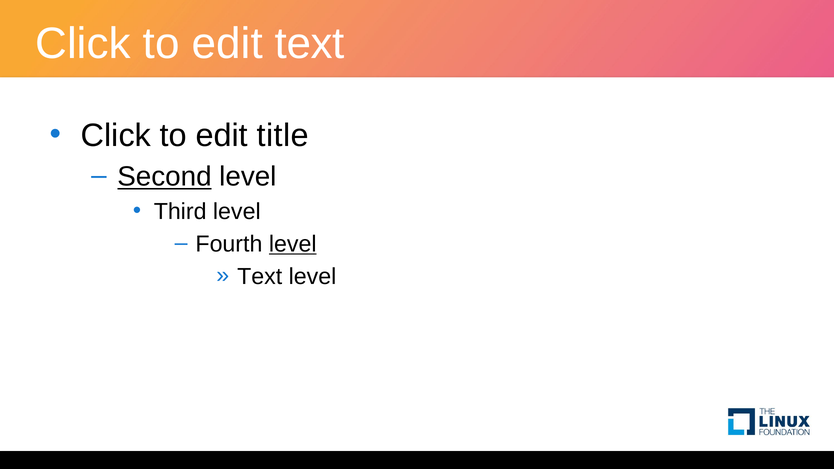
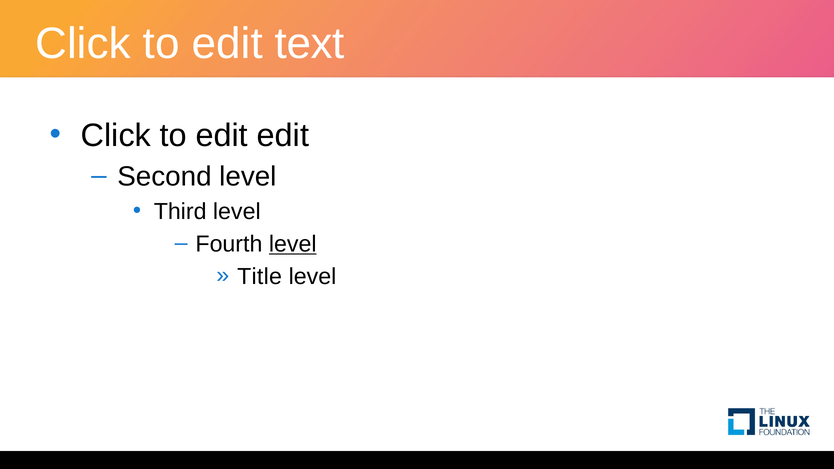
edit title: title -> edit
Second underline: present -> none
Text at (260, 277): Text -> Title
